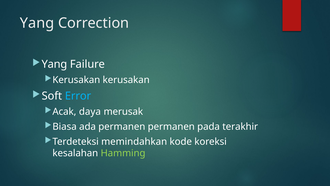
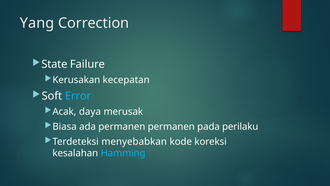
Yang at (54, 64): Yang -> State
Kerusakan kerusakan: kerusakan -> kecepatan
terakhir: terakhir -> perilaku
memindahkan: memindahkan -> menyebabkan
Hamming colour: light green -> light blue
